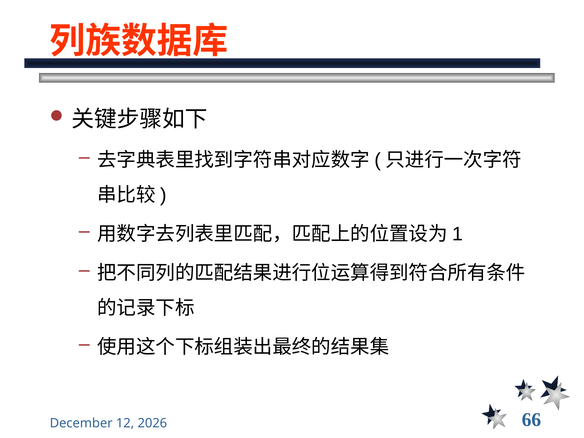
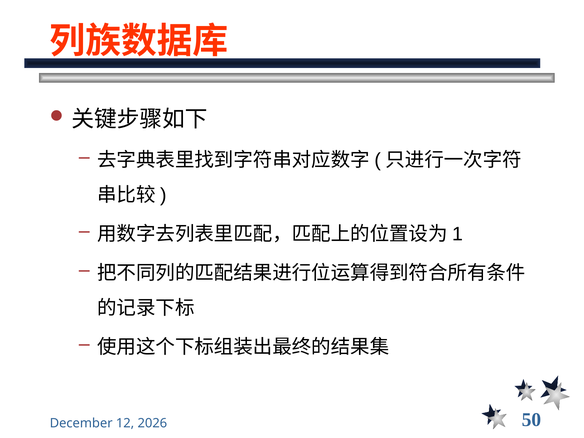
66: 66 -> 50
